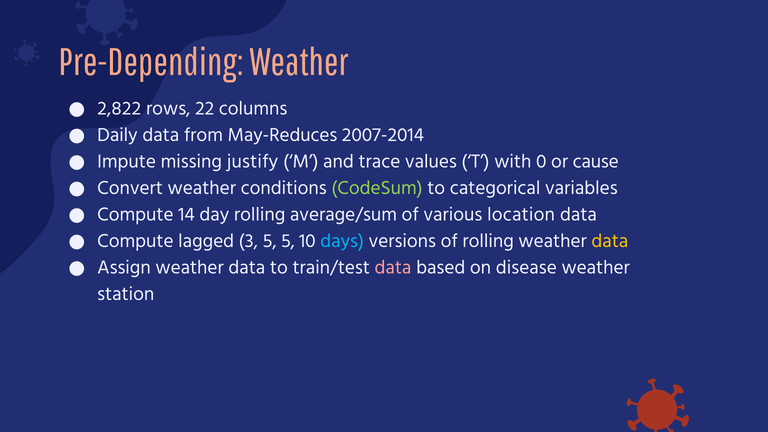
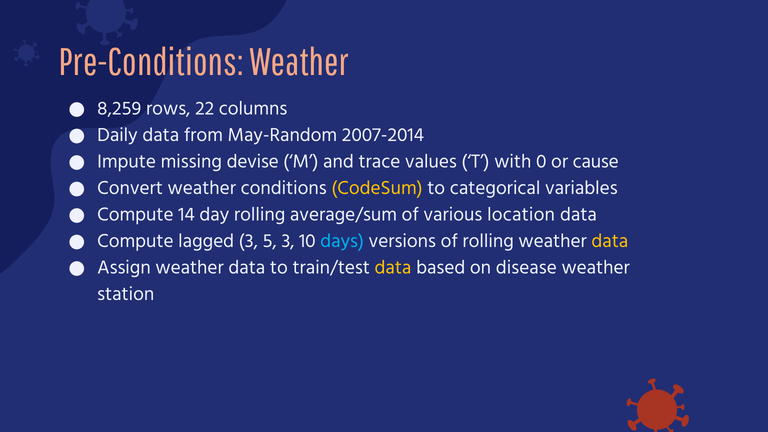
Pre-Depending: Pre-Depending -> Pre-Conditions
2,822: 2,822 -> 8,259
May-Reduces: May-Reduces -> May-Random
justify: justify -> devise
CodeSum colour: light green -> yellow
5 5: 5 -> 3
data at (393, 268) colour: pink -> yellow
